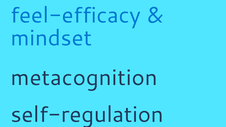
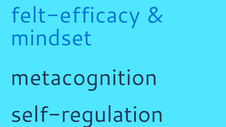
feel-efficacy: feel-efficacy -> felt-efficacy
